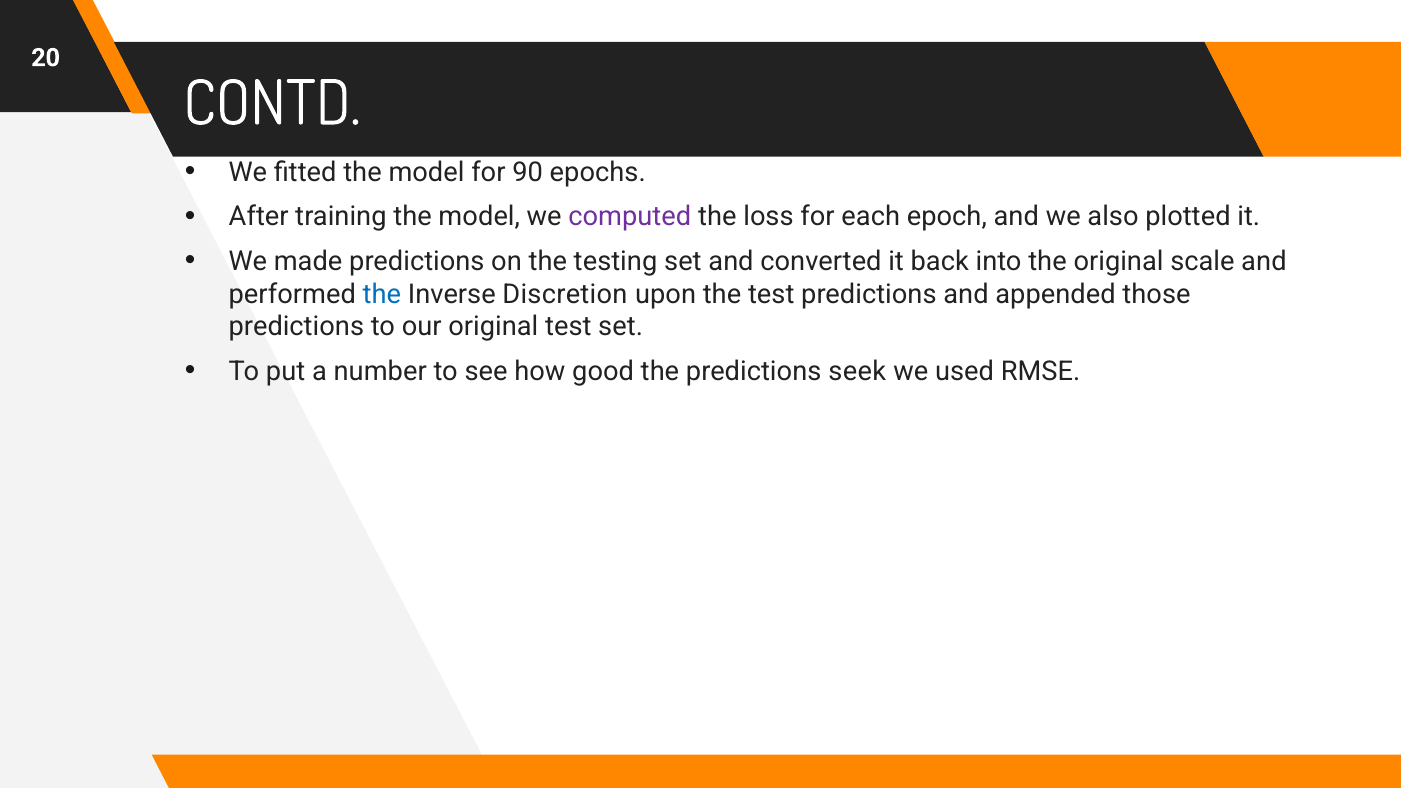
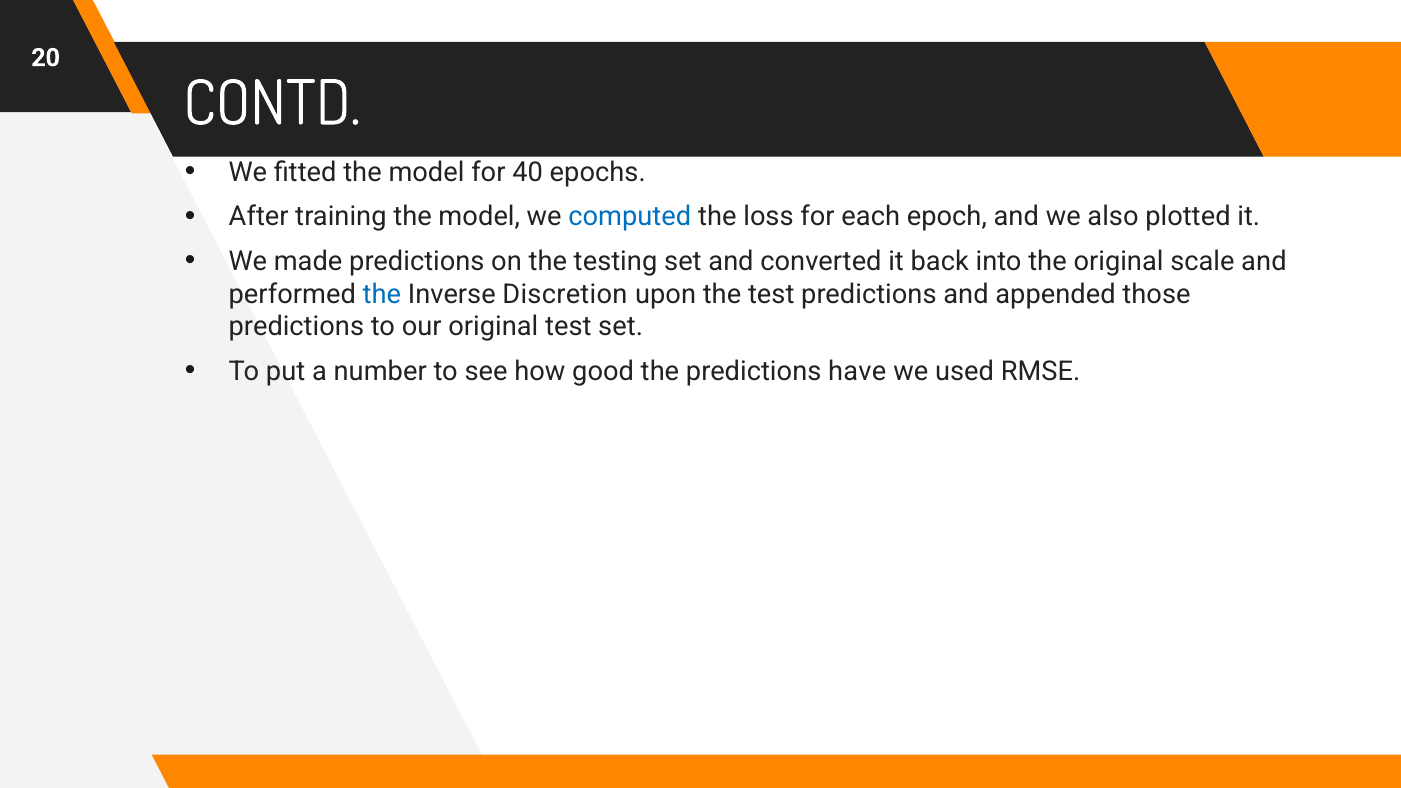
90: 90 -> 40
computed colour: purple -> blue
seek: seek -> have
